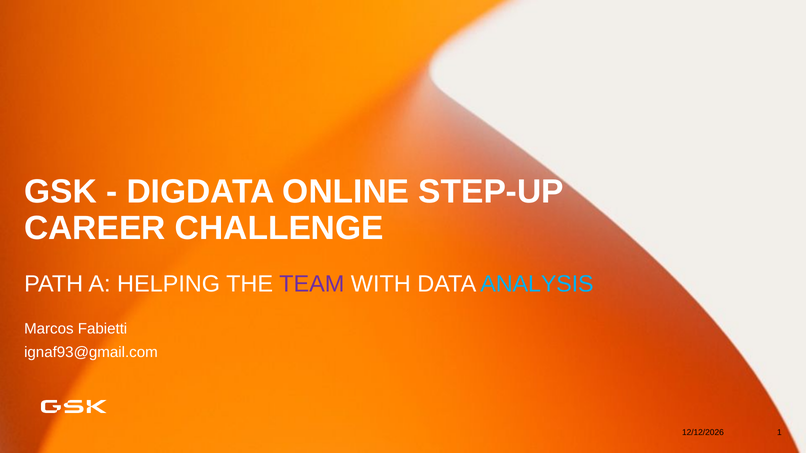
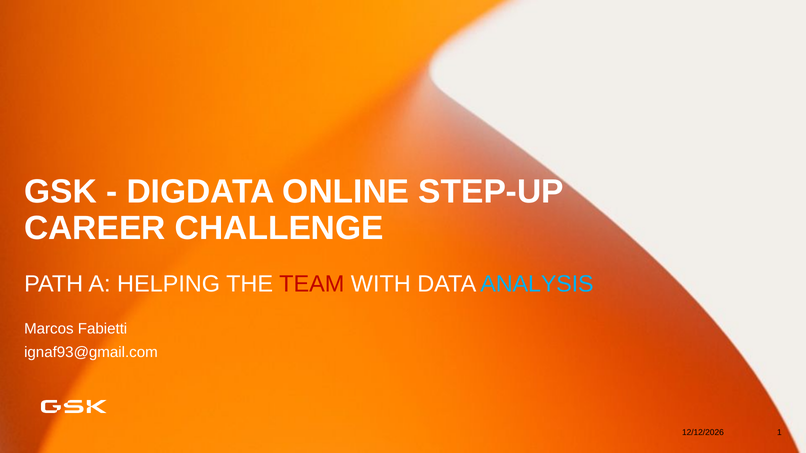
TEAM colour: purple -> red
